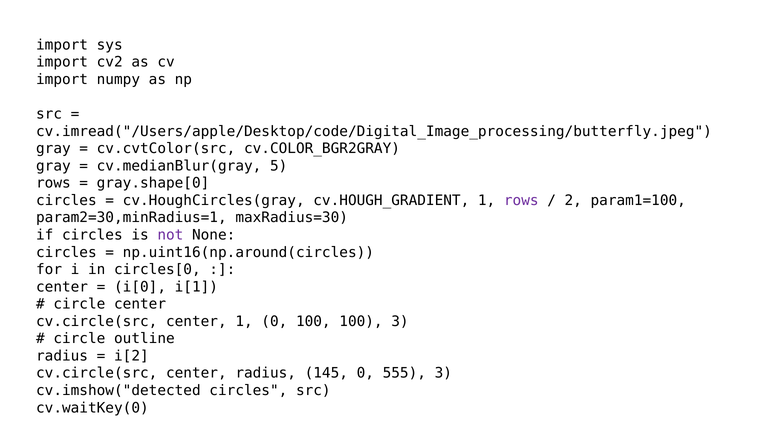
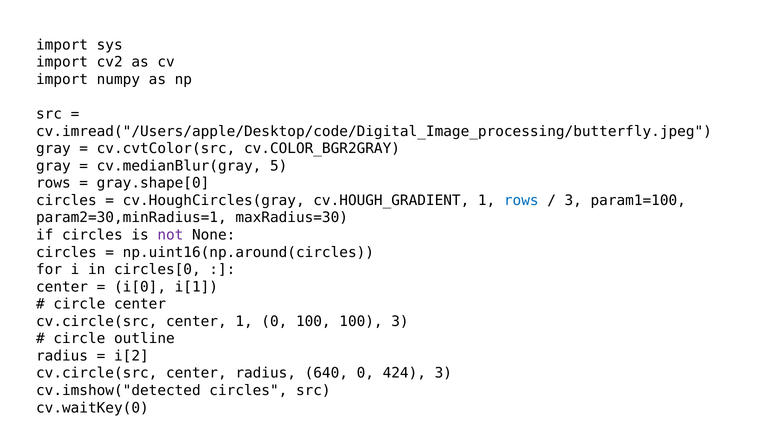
rows at (521, 200) colour: purple -> blue
2 at (573, 200): 2 -> 3
145: 145 -> 640
555: 555 -> 424
